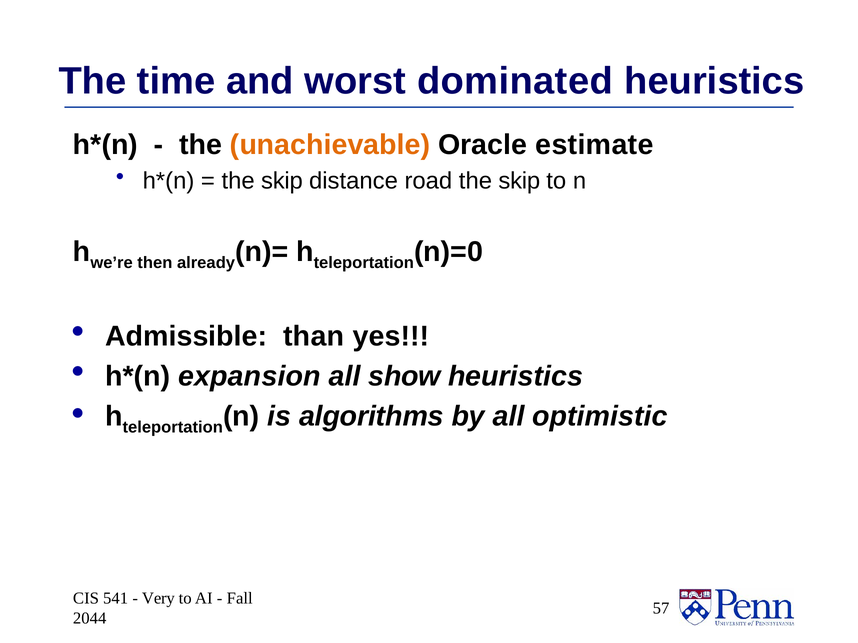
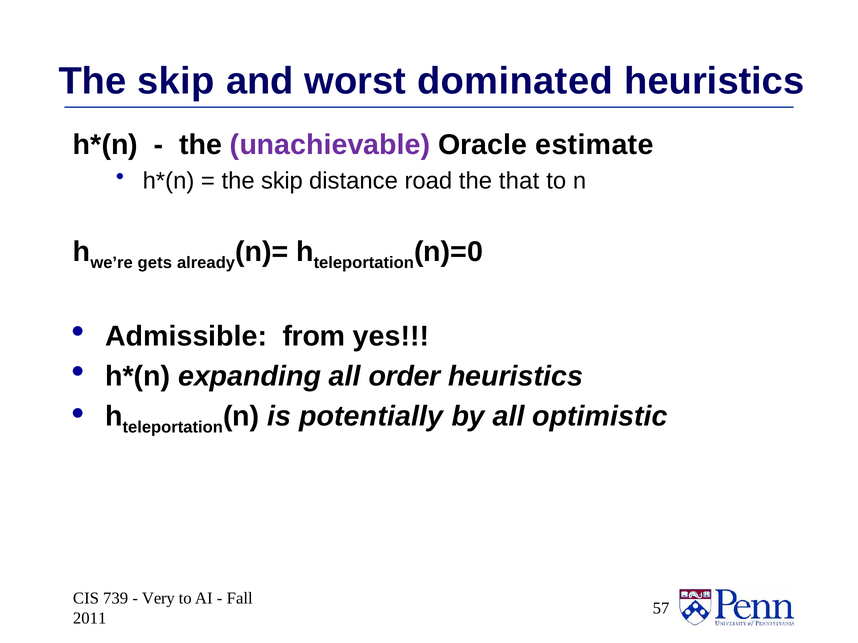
time at (176, 81): time -> skip
unachievable colour: orange -> purple
skip at (519, 181): skip -> that
then: then -> gets
than: than -> from
expansion: expansion -> expanding
show: show -> order
algorithms: algorithms -> potentially
541: 541 -> 739
2044: 2044 -> 2011
